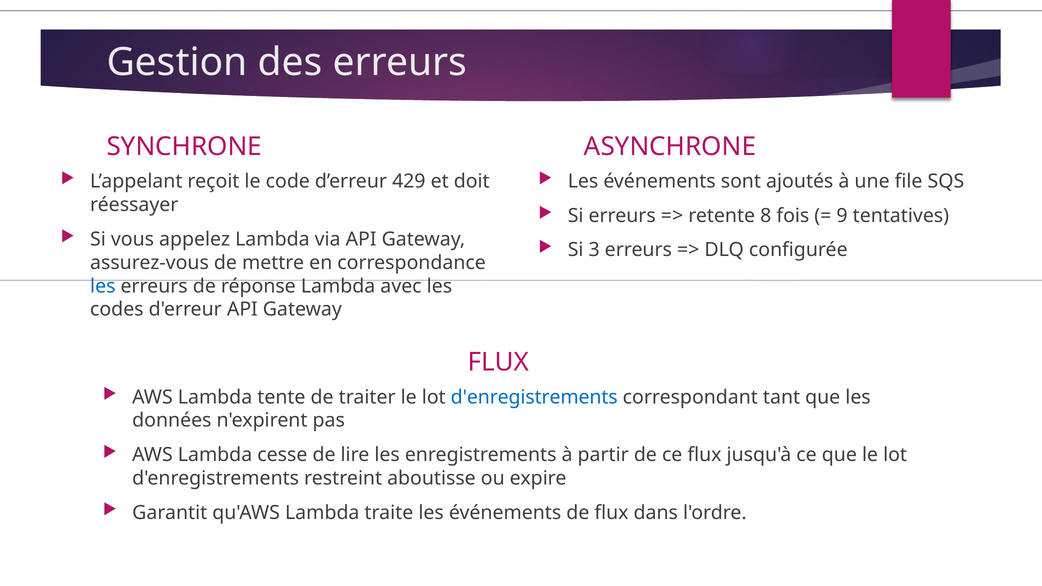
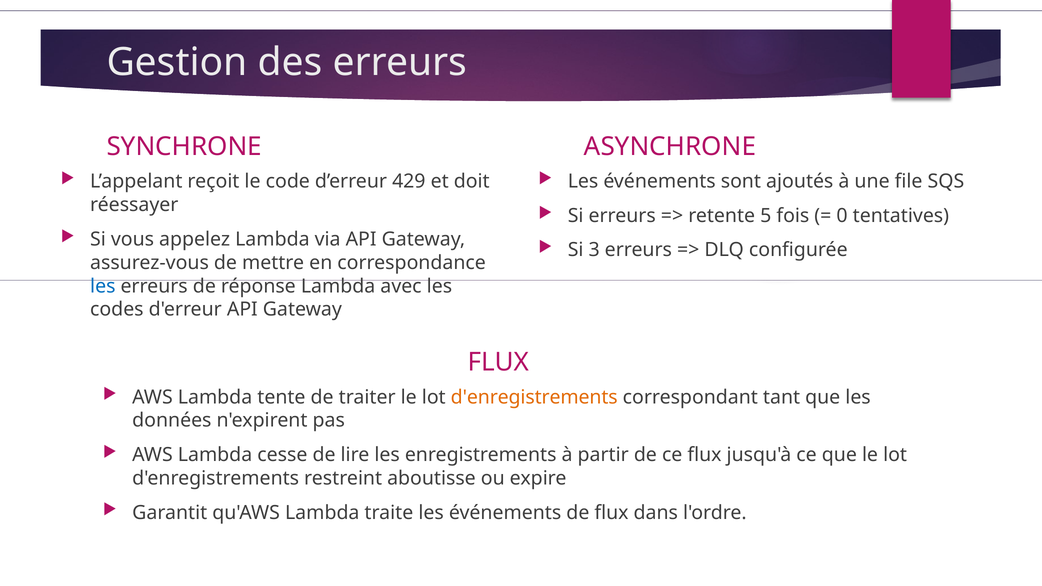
8: 8 -> 5
9: 9 -> 0
d'enregistrements at (534, 397) colour: blue -> orange
